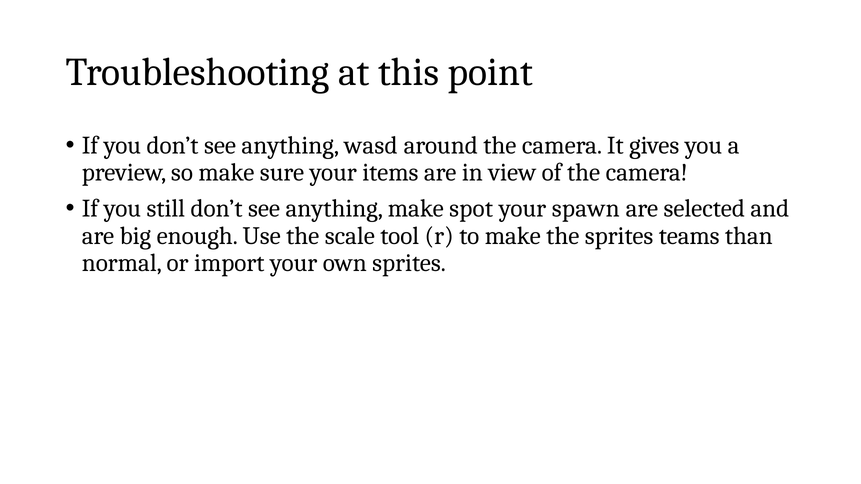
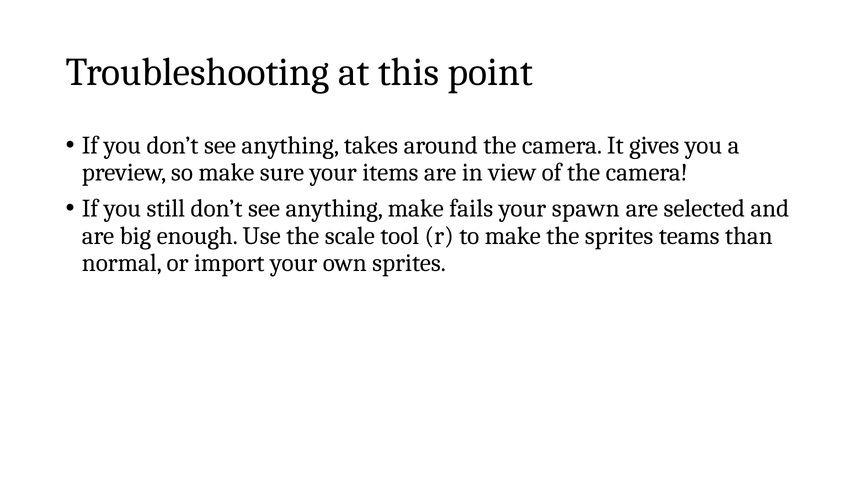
wasd: wasd -> takes
spot: spot -> fails
